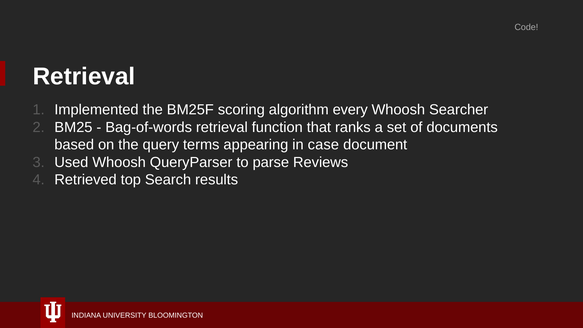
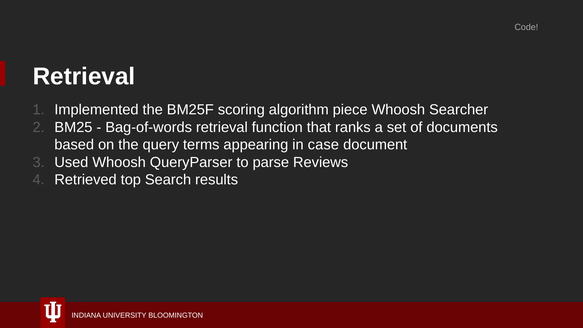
every: every -> piece
